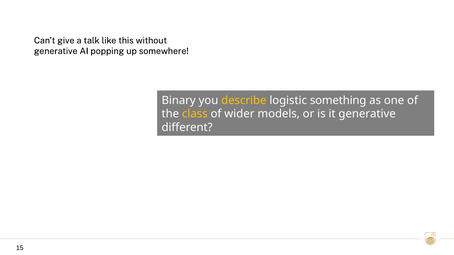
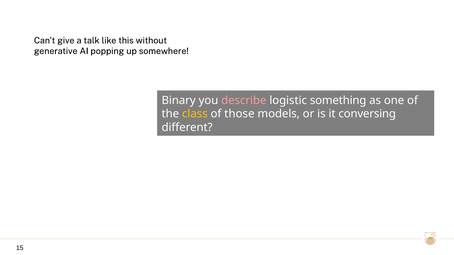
describe colour: yellow -> pink
wider: wider -> those
it generative: generative -> conversing
